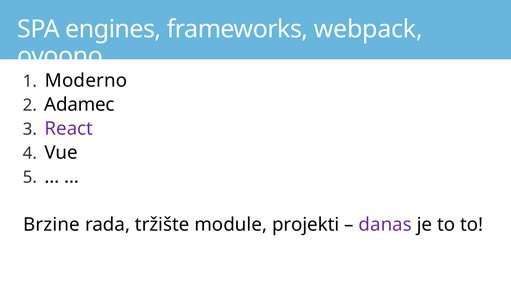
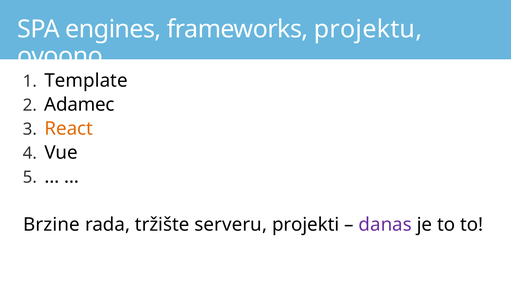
webpack: webpack -> projektu
Moderno: Moderno -> Template
React colour: purple -> orange
module: module -> serveru
